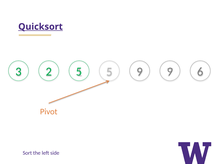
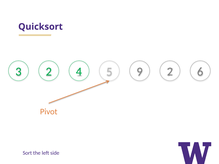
Quicksort underline: present -> none
2 5: 5 -> 4
9 9: 9 -> 2
